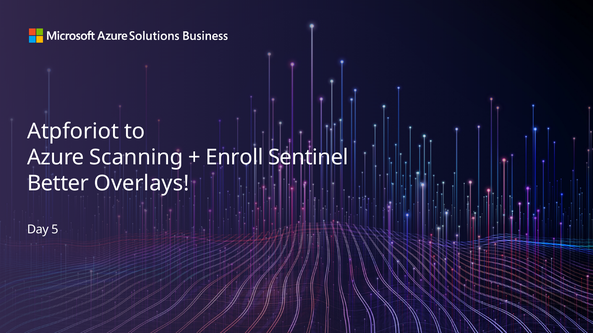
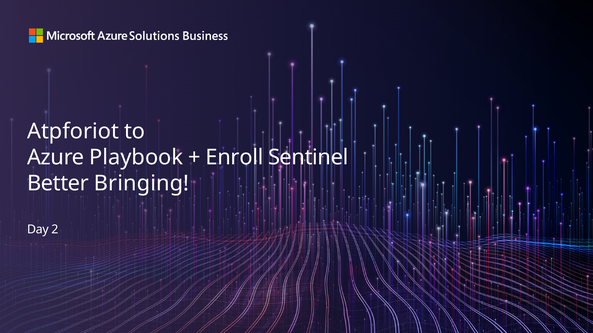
Scanning: Scanning -> Playbook
Overlays: Overlays -> Bringing
5: 5 -> 2
